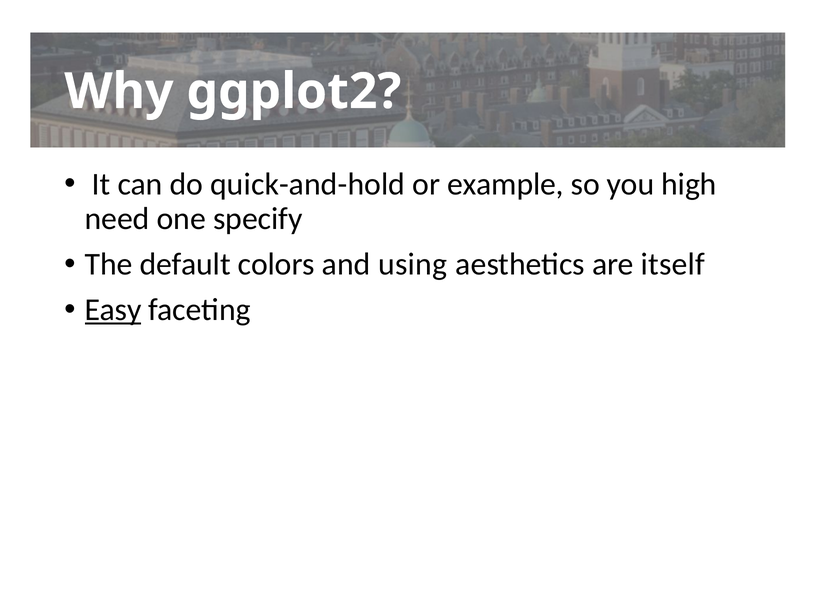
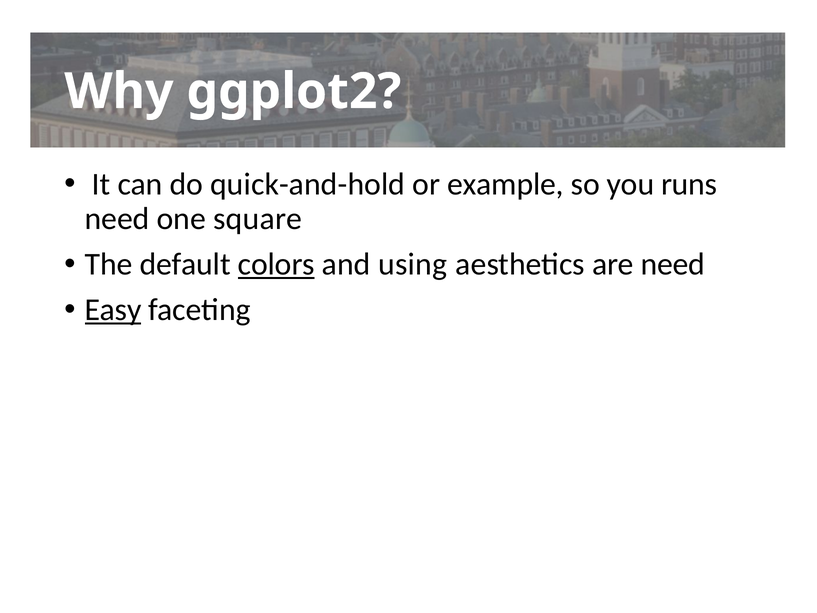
high: high -> runs
specify: specify -> square
colors underline: none -> present
are itself: itself -> need
